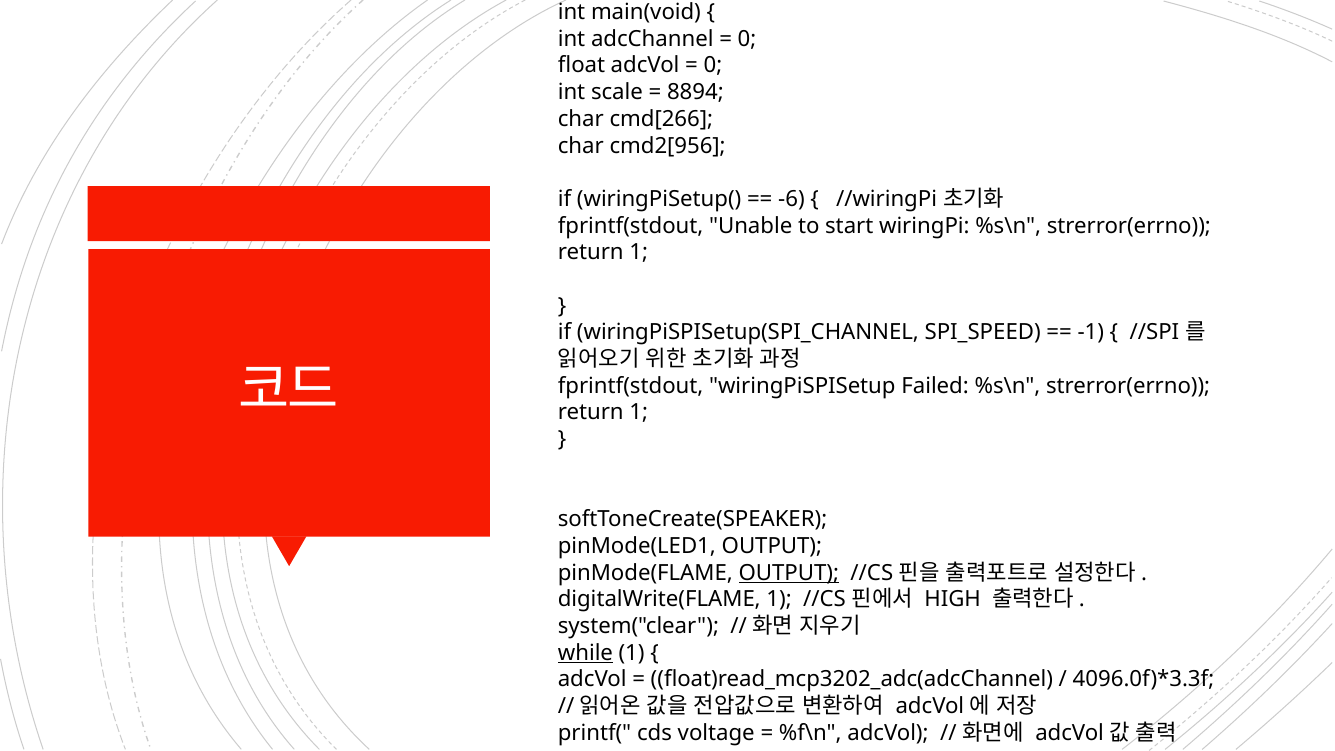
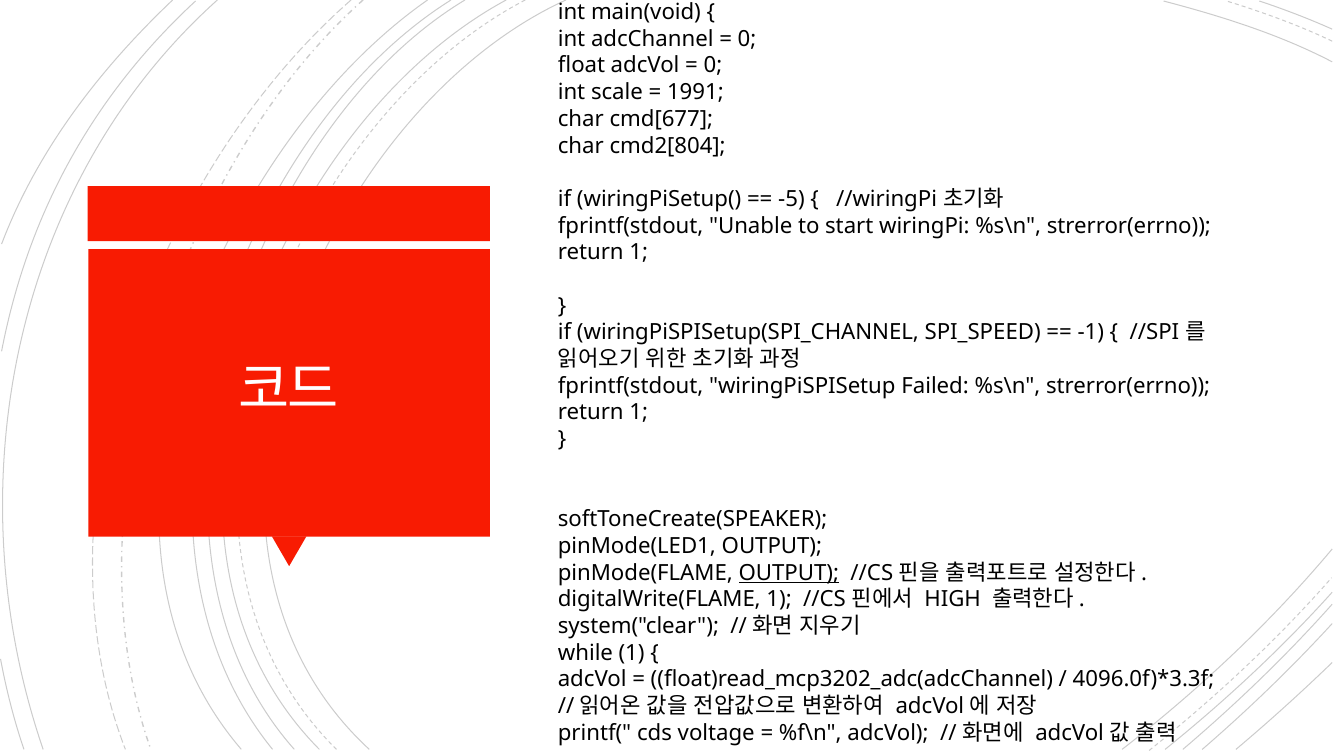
8894: 8894 -> 1991
cmd[266: cmd[266 -> cmd[677
cmd2[956: cmd2[956 -> cmd2[804
-6: -6 -> -5
while underline: present -> none
